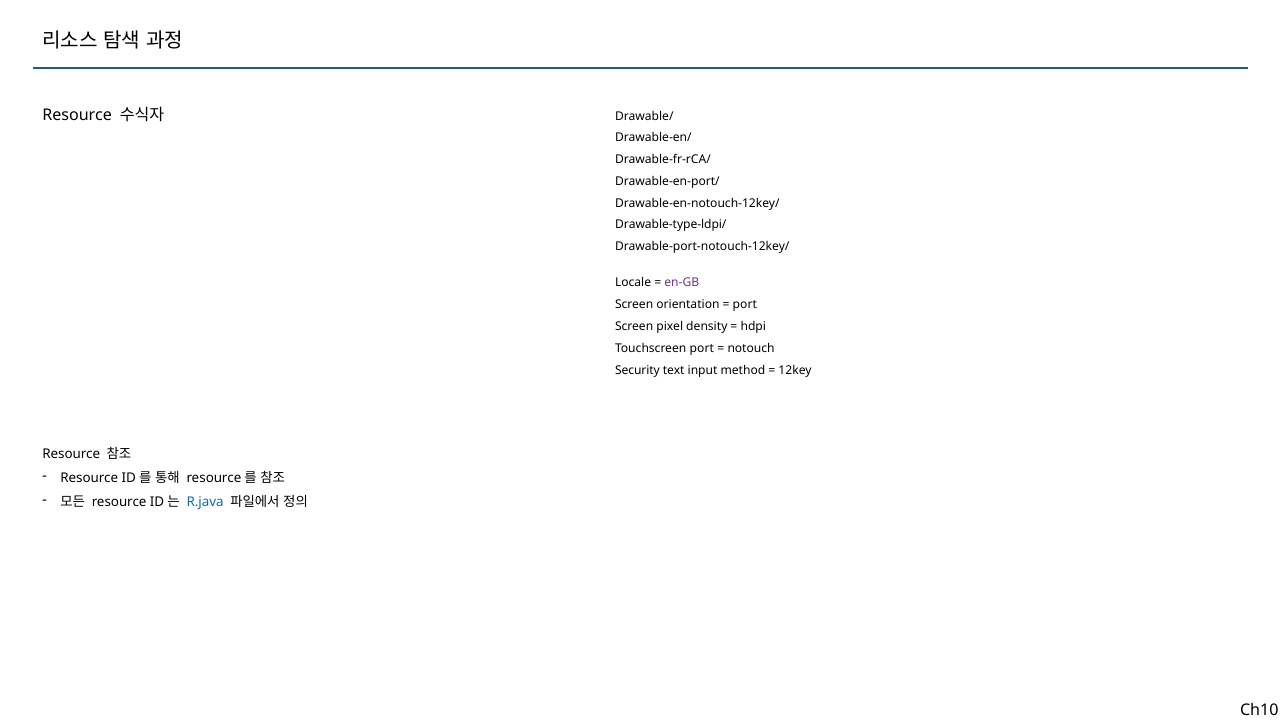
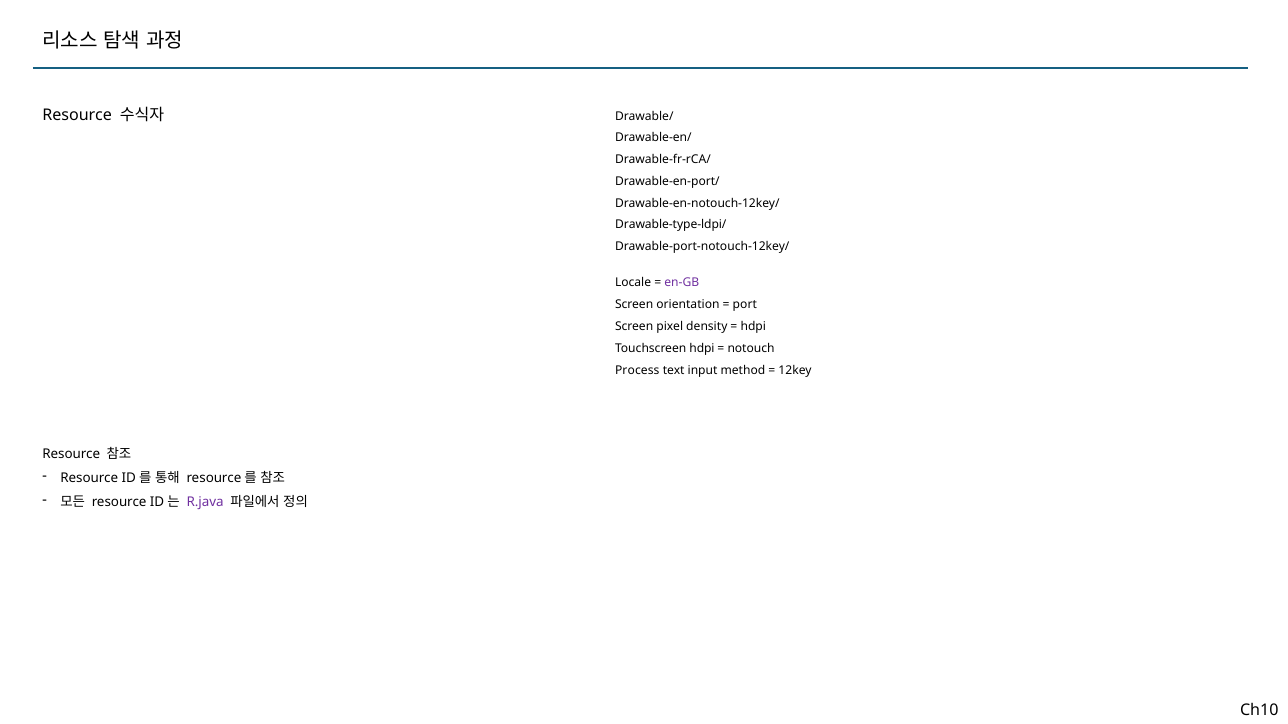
Touchscreen port: port -> hdpi
Security: Security -> Process
R.java colour: blue -> purple
